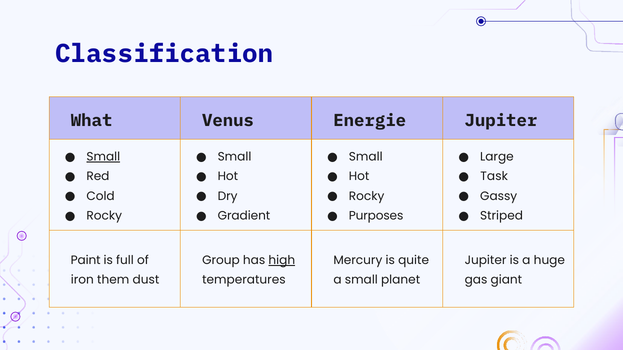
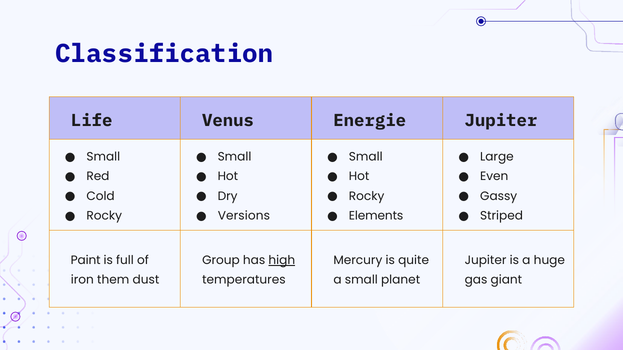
What: What -> Life
Small at (103, 157) underline: present -> none
Task: Task -> Even
Gradient: Gradient -> Versions
Purposes: Purposes -> Elements
